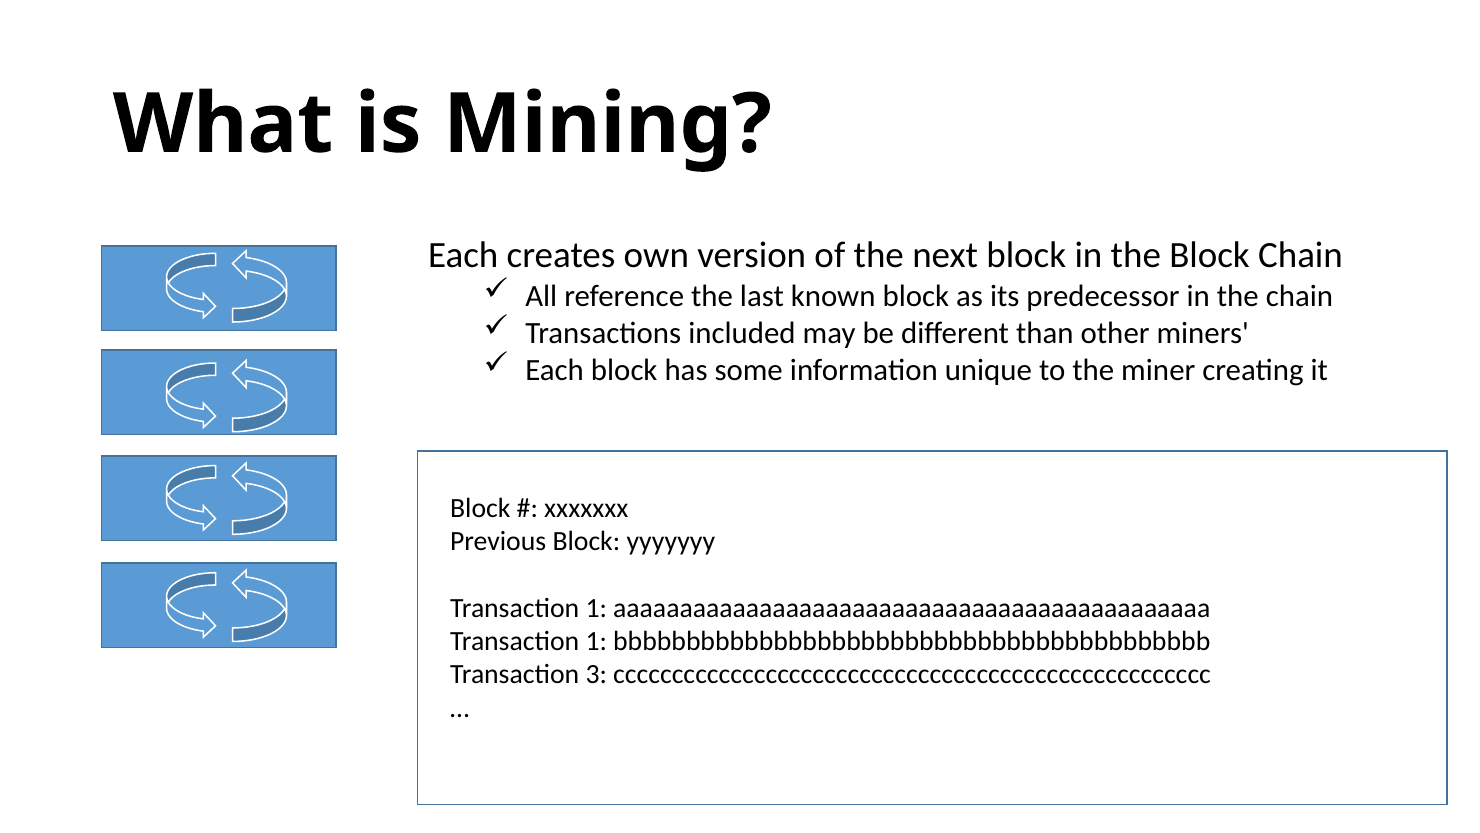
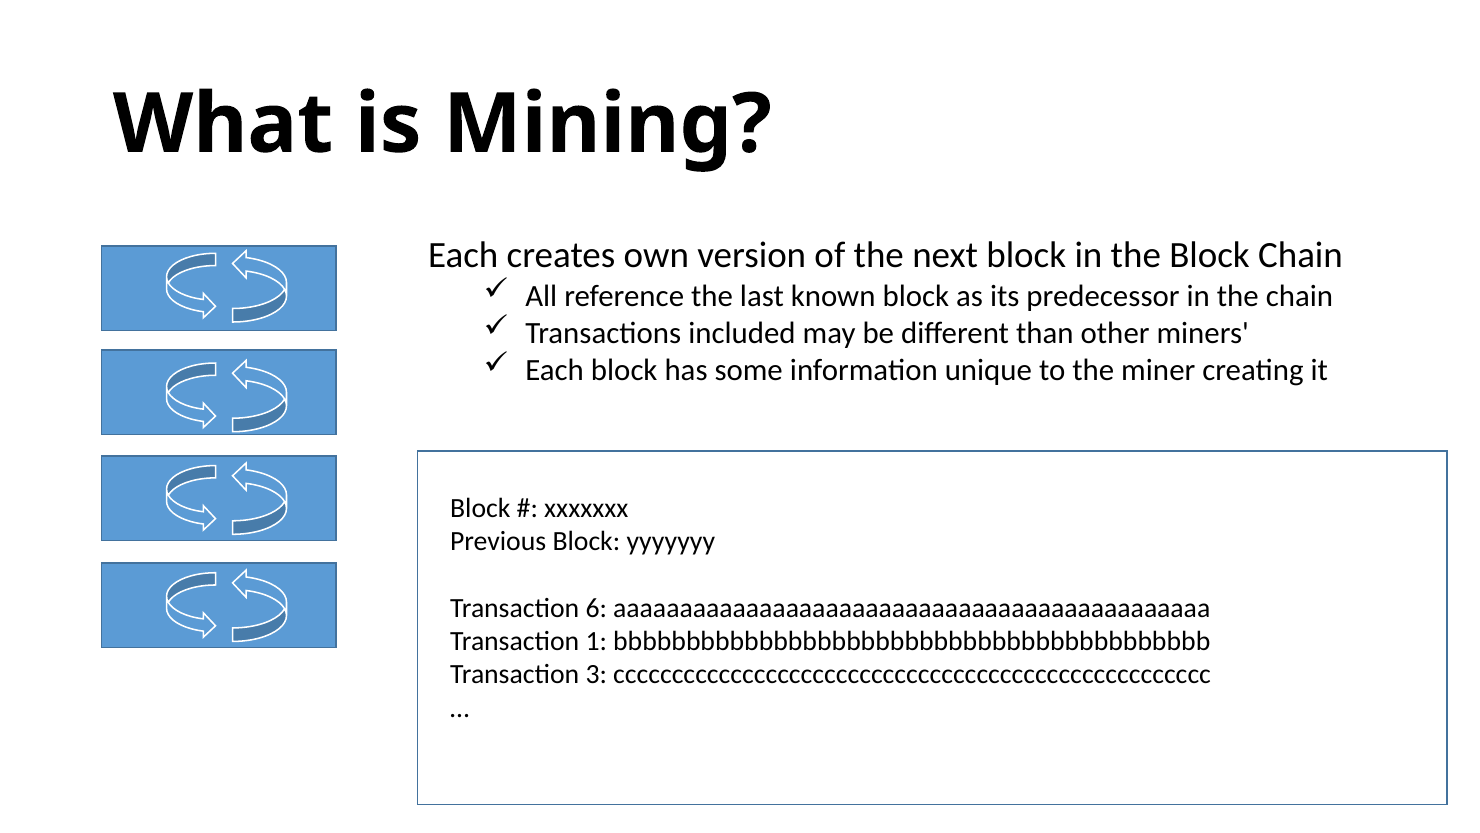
1 at (596, 608): 1 -> 6
